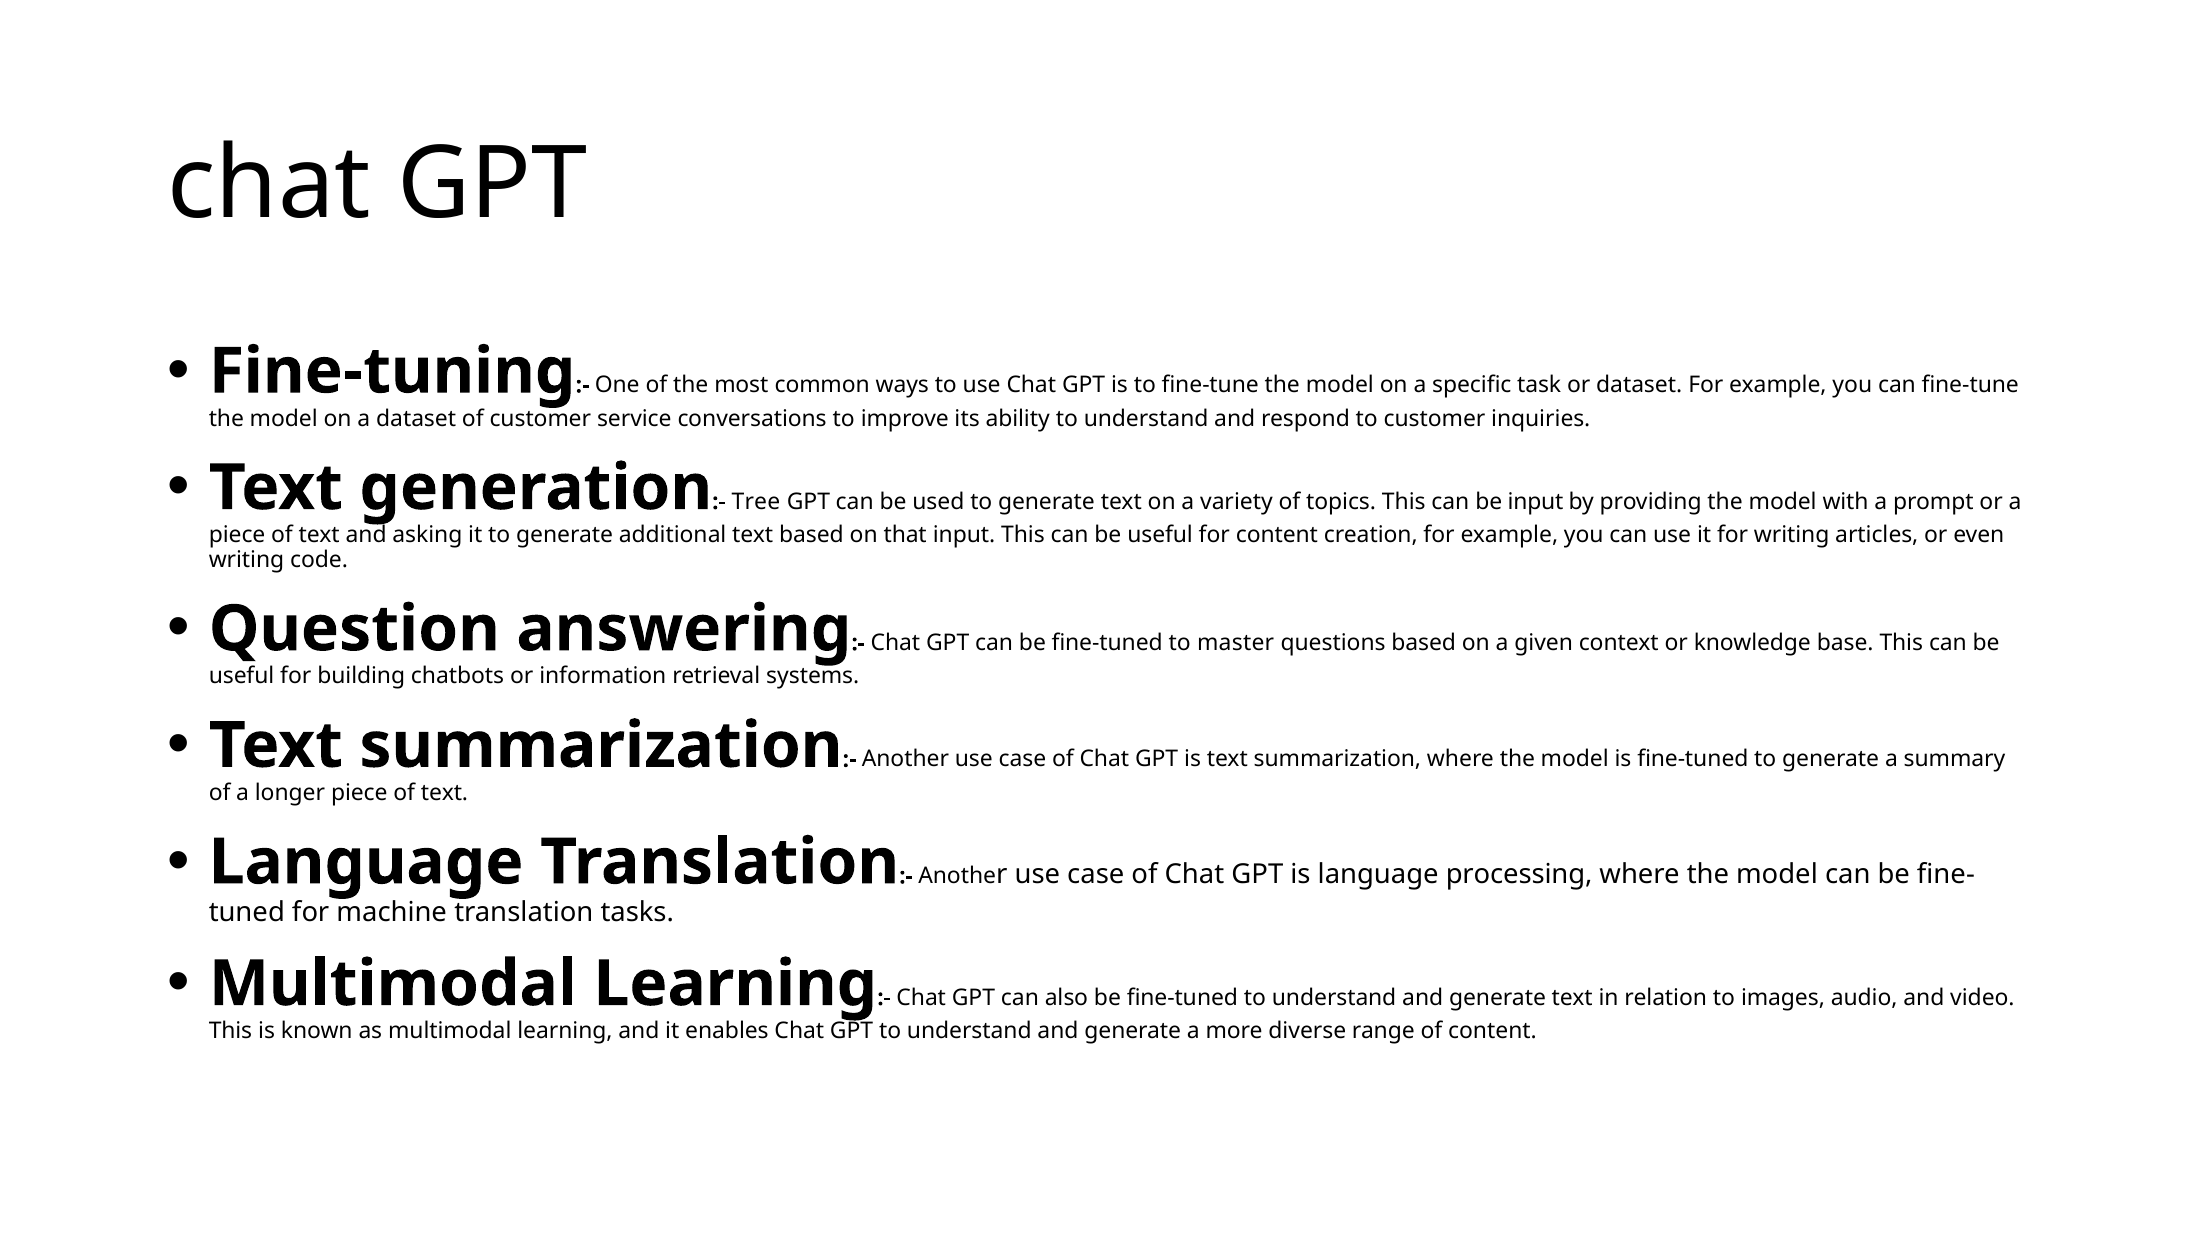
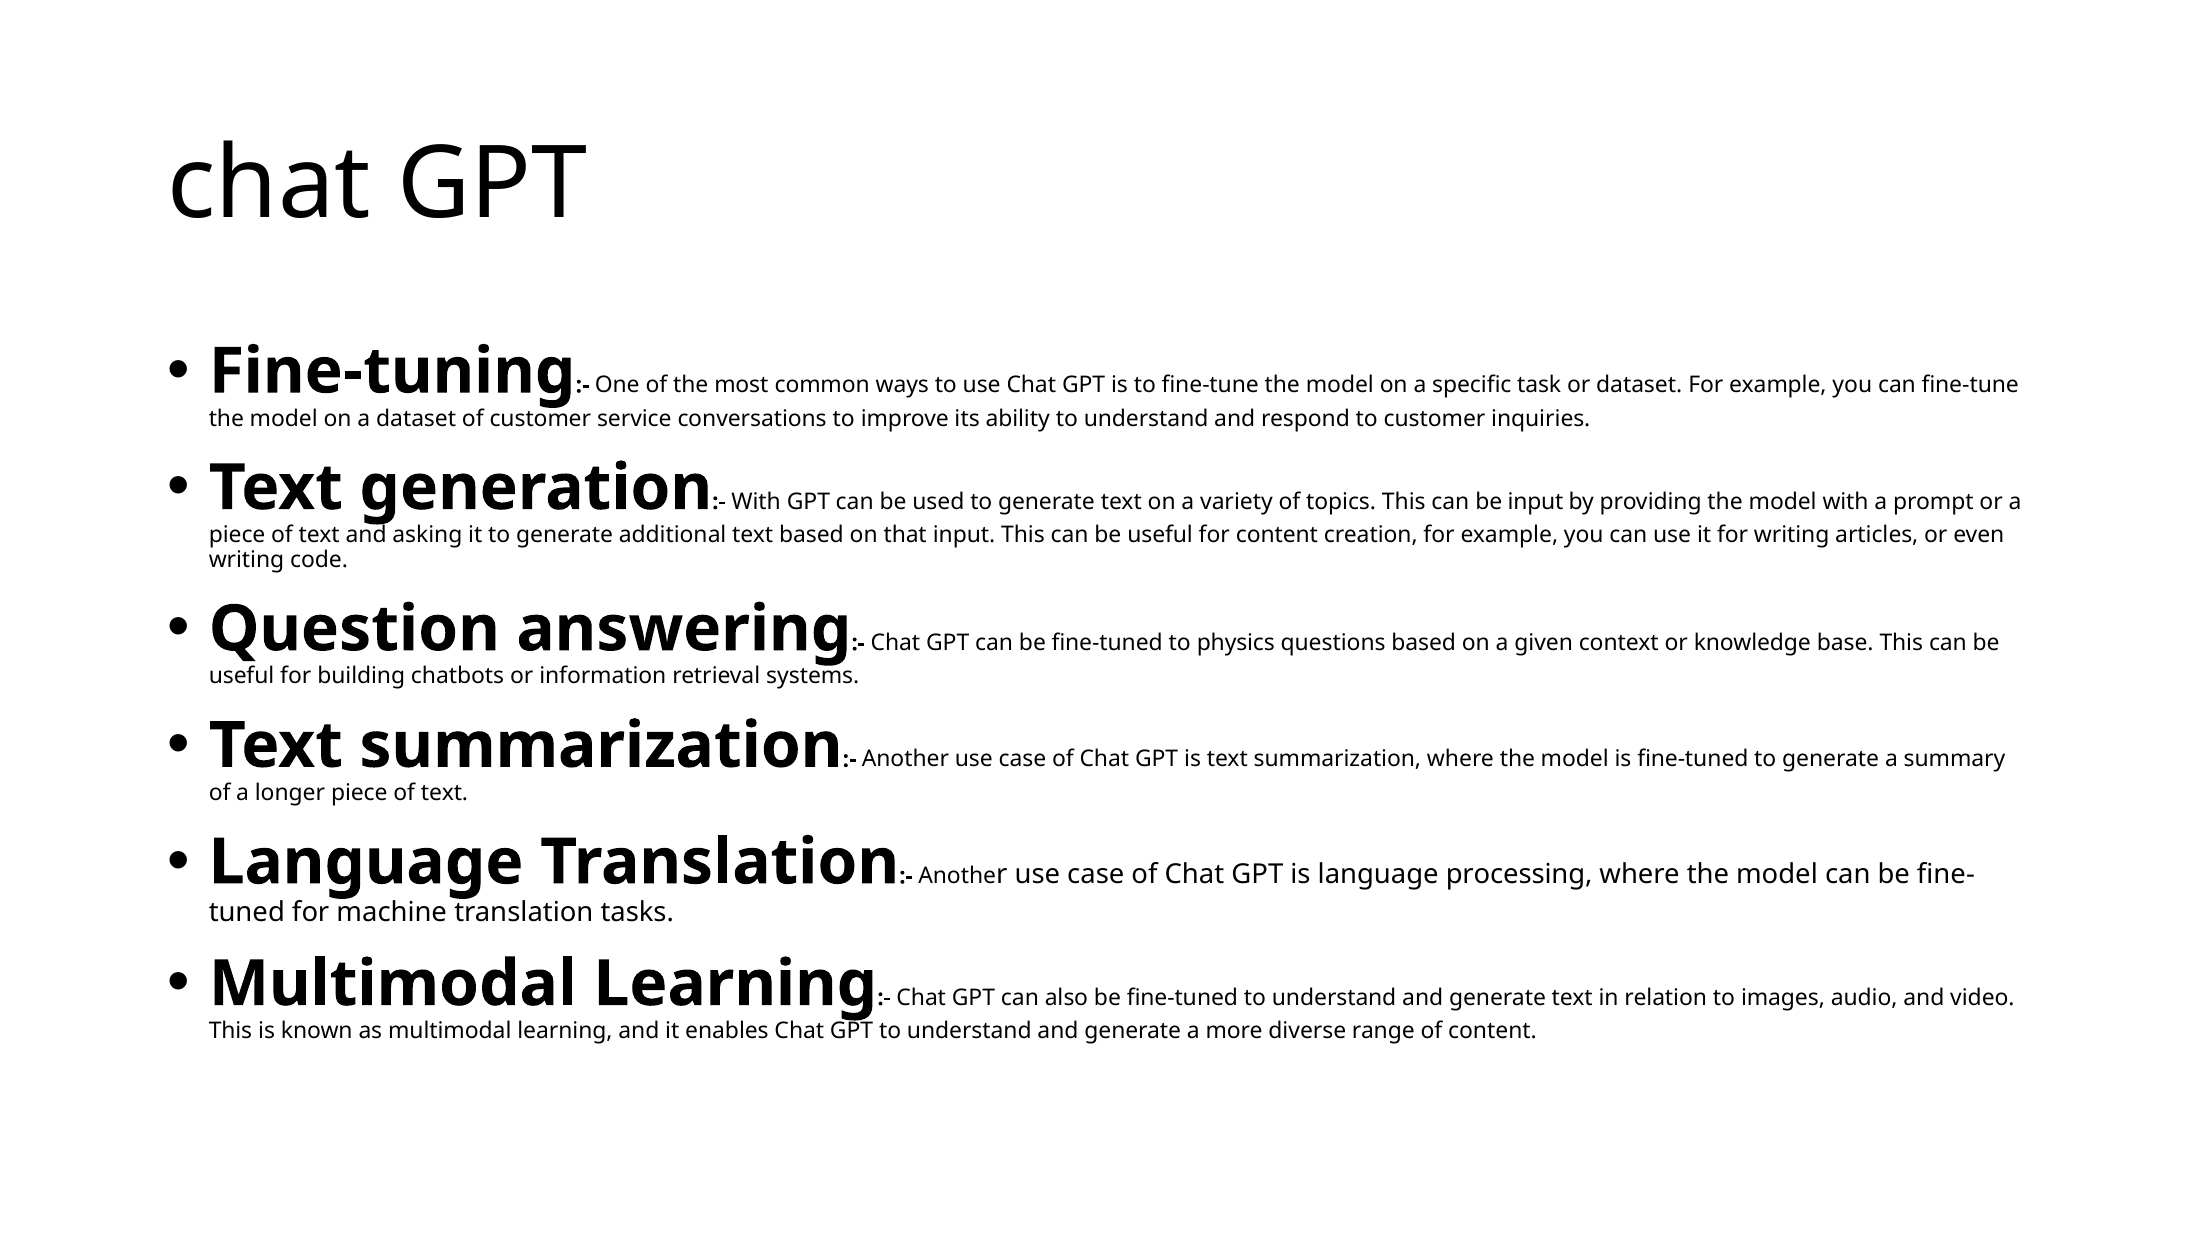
Tree at (756, 502): Tree -> With
master: master -> physics
